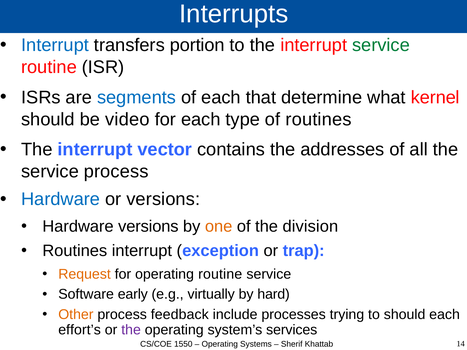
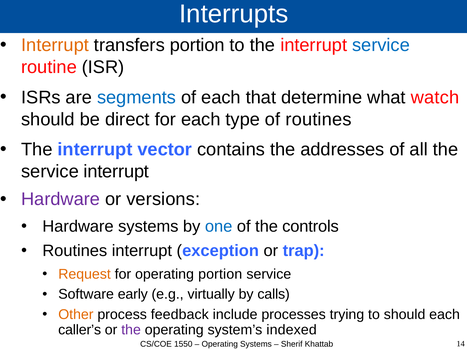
Interrupt at (55, 45) colour: blue -> orange
service at (381, 45) colour: green -> blue
kernel: kernel -> watch
video: video -> direct
service process: process -> interrupt
Hardware at (61, 199) colour: blue -> purple
Hardware versions: versions -> systems
one colour: orange -> blue
division: division -> controls
operating routine: routine -> portion
hard: hard -> calls
effort’s: effort’s -> caller’s
services: services -> indexed
